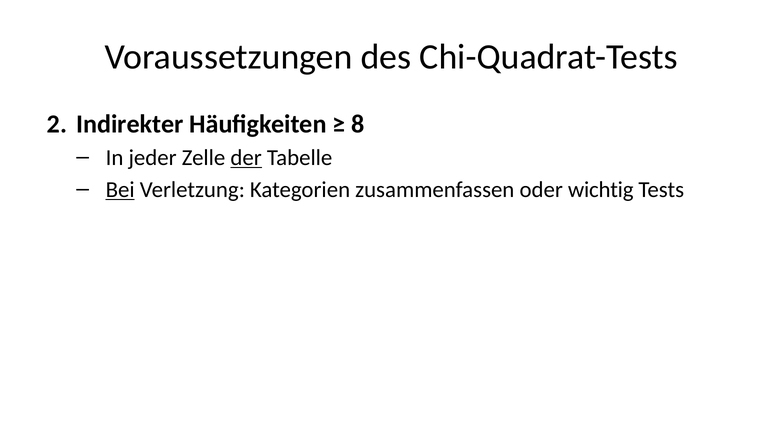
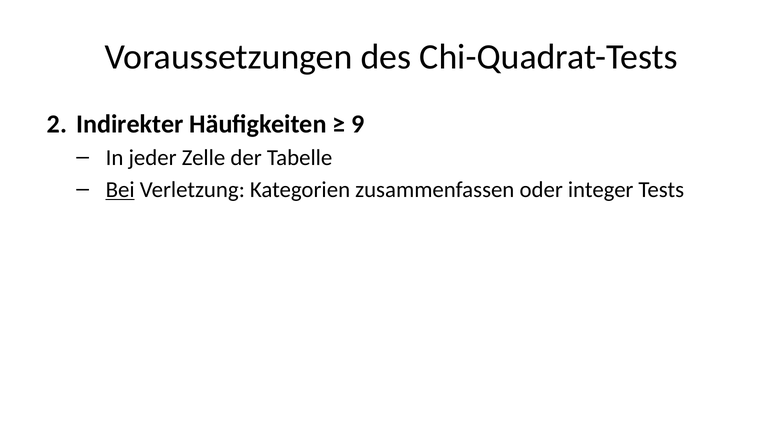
8: 8 -> 9
der underline: present -> none
wichtig: wichtig -> integer
